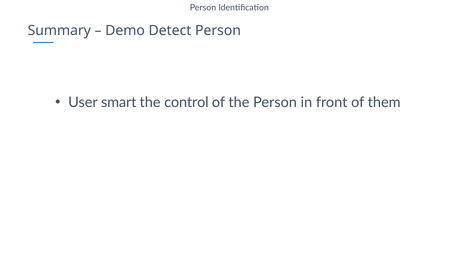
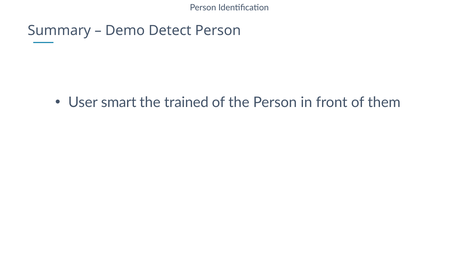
control: control -> trained
